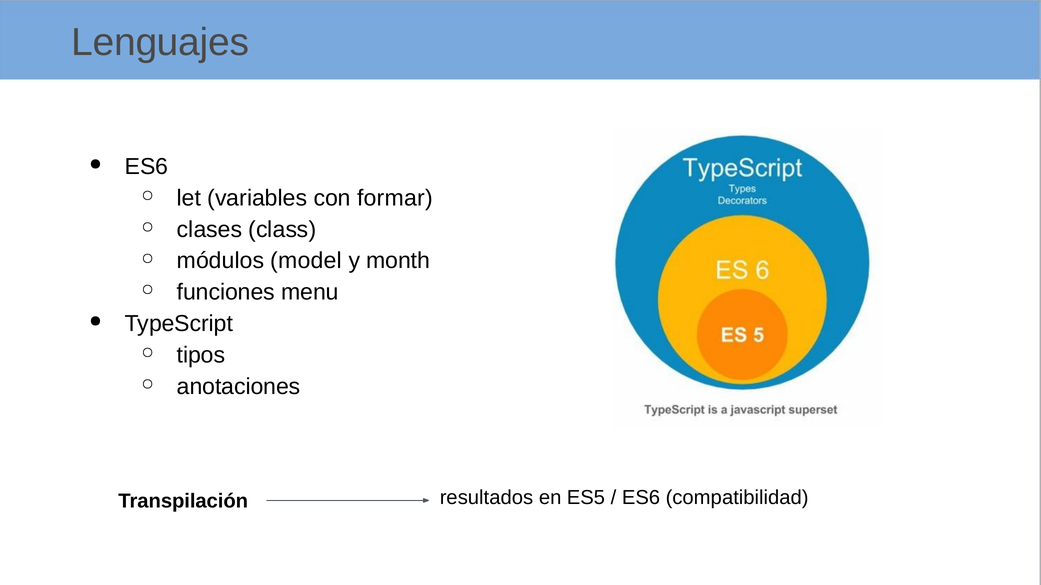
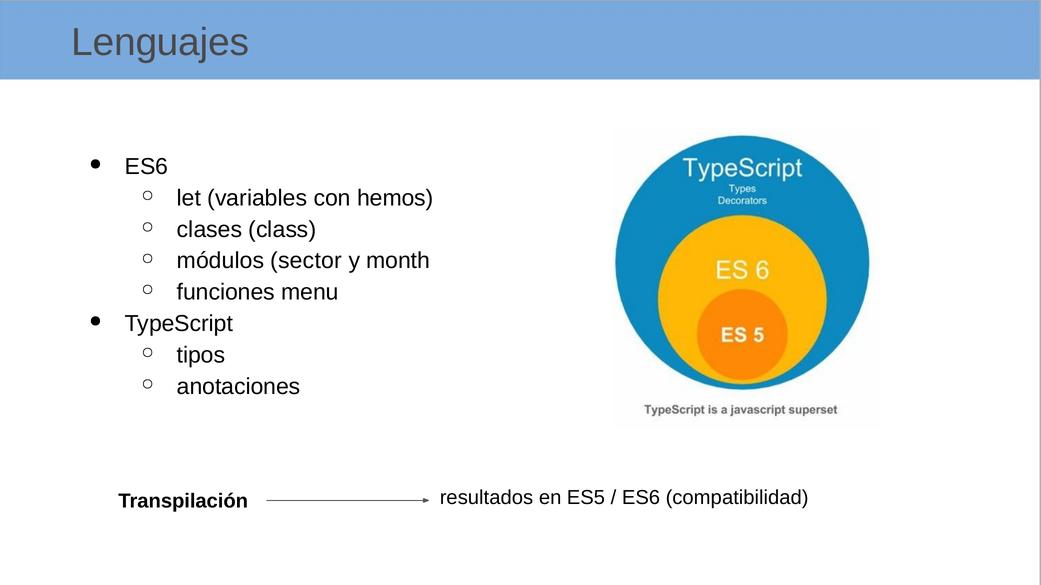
formar: formar -> hemos
model: model -> sector
